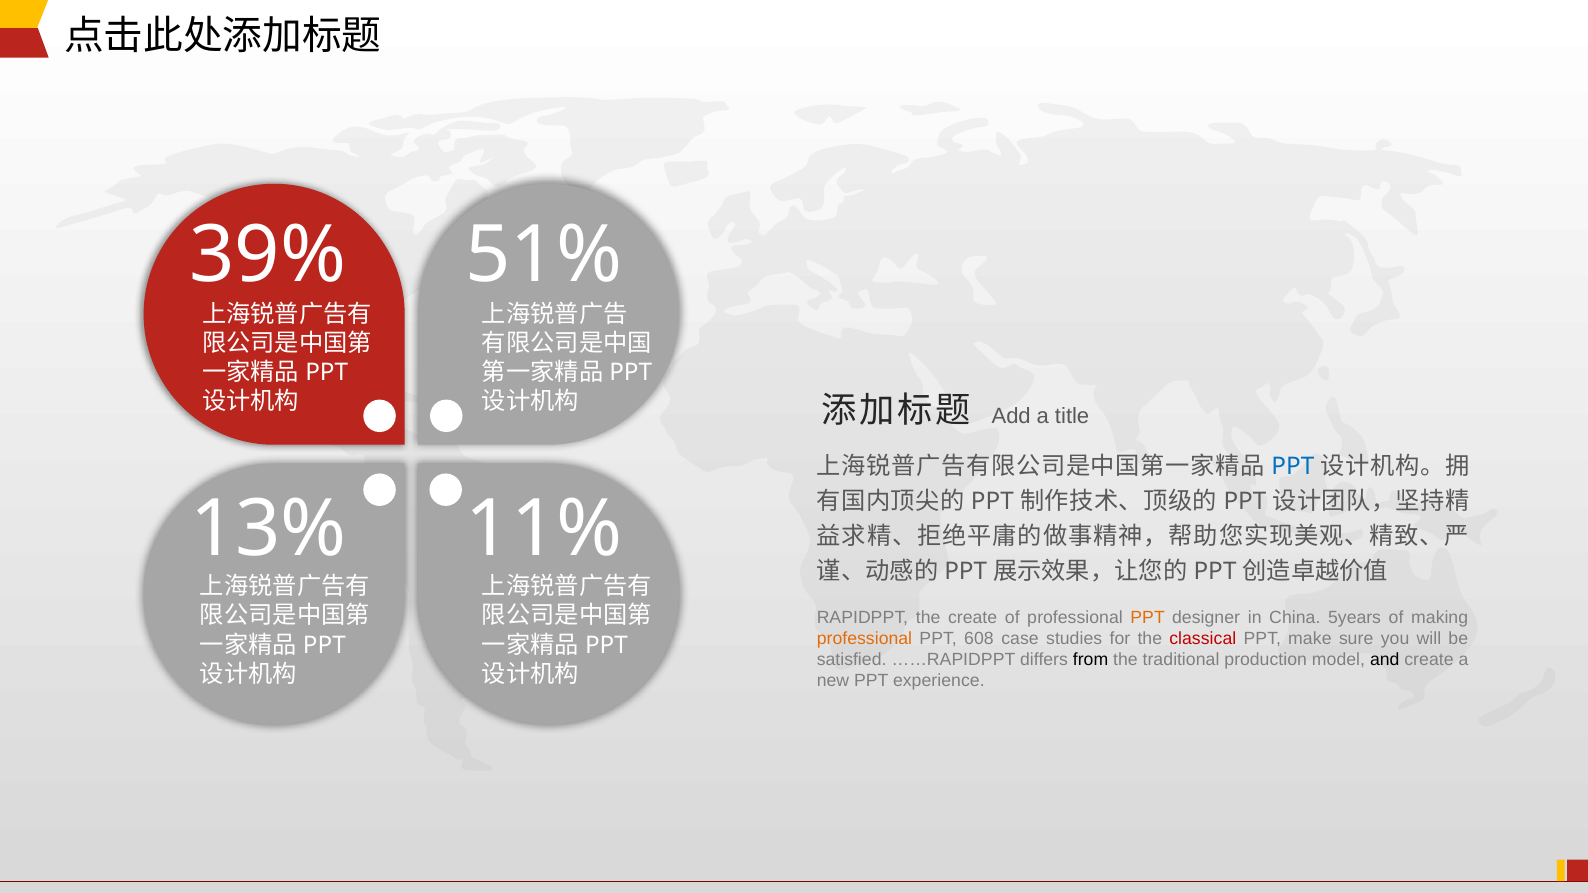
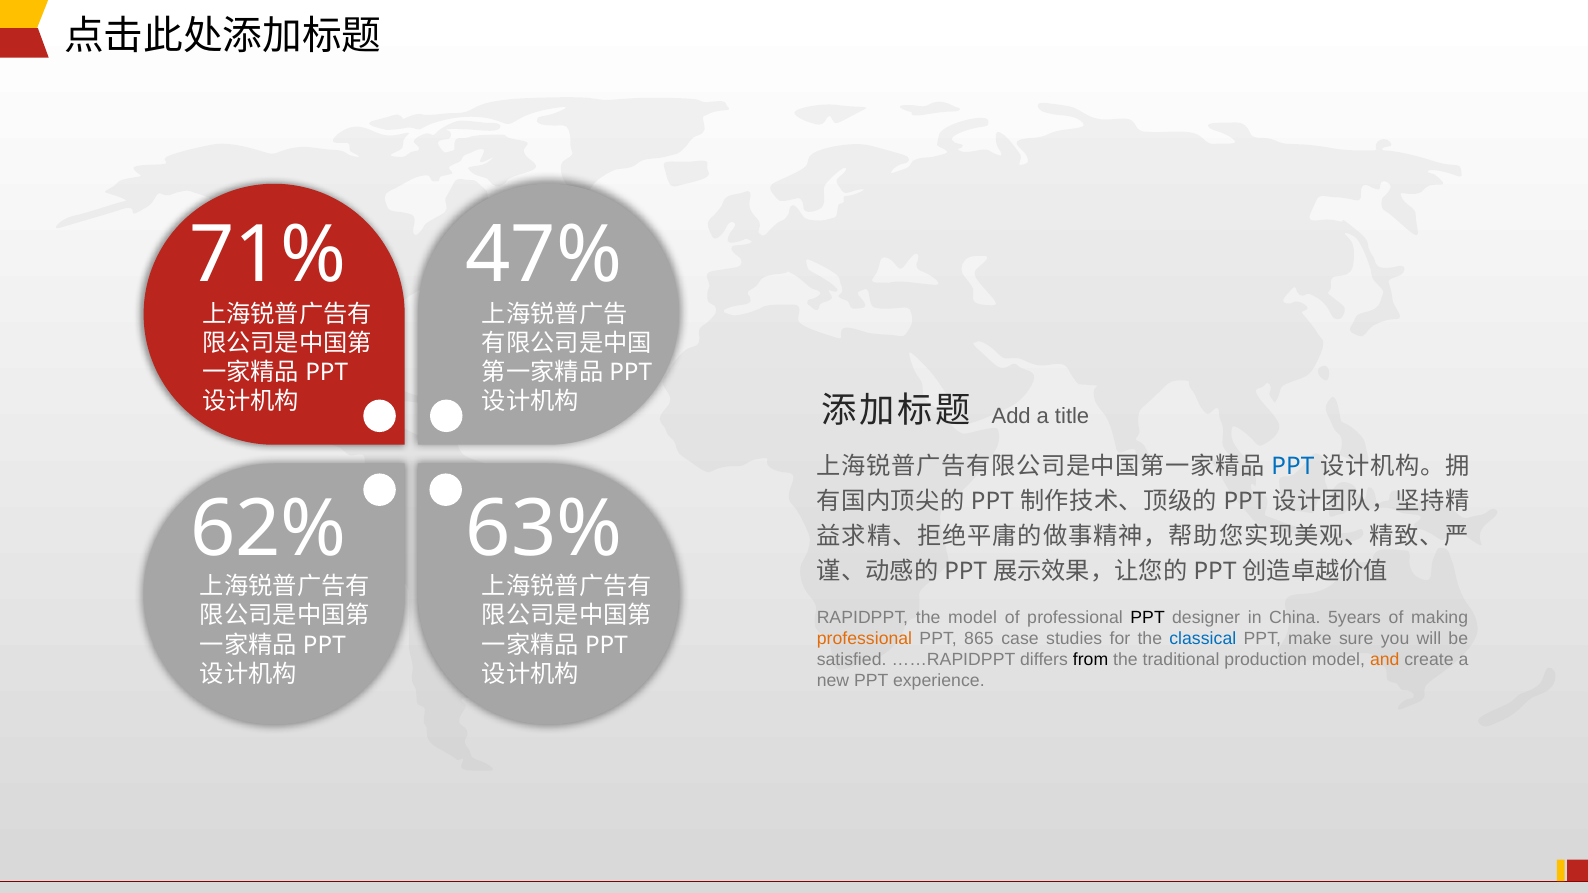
39%: 39% -> 71%
51%: 51% -> 47%
13%: 13% -> 62%
11%: 11% -> 63%
the create: create -> model
PPT at (1148, 618) colour: orange -> black
608: 608 -> 865
classical colour: red -> blue
and colour: black -> orange
